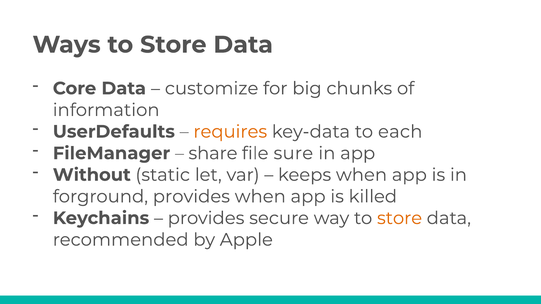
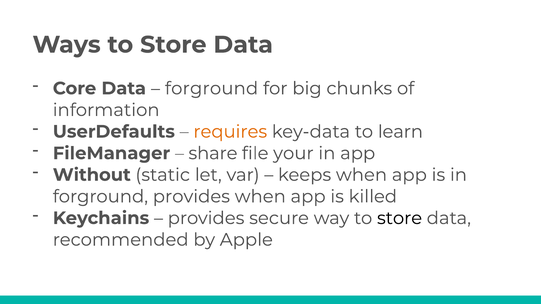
customize at (212, 89): customize -> forground
each: each -> learn
sure: sure -> your
store at (400, 218) colour: orange -> black
